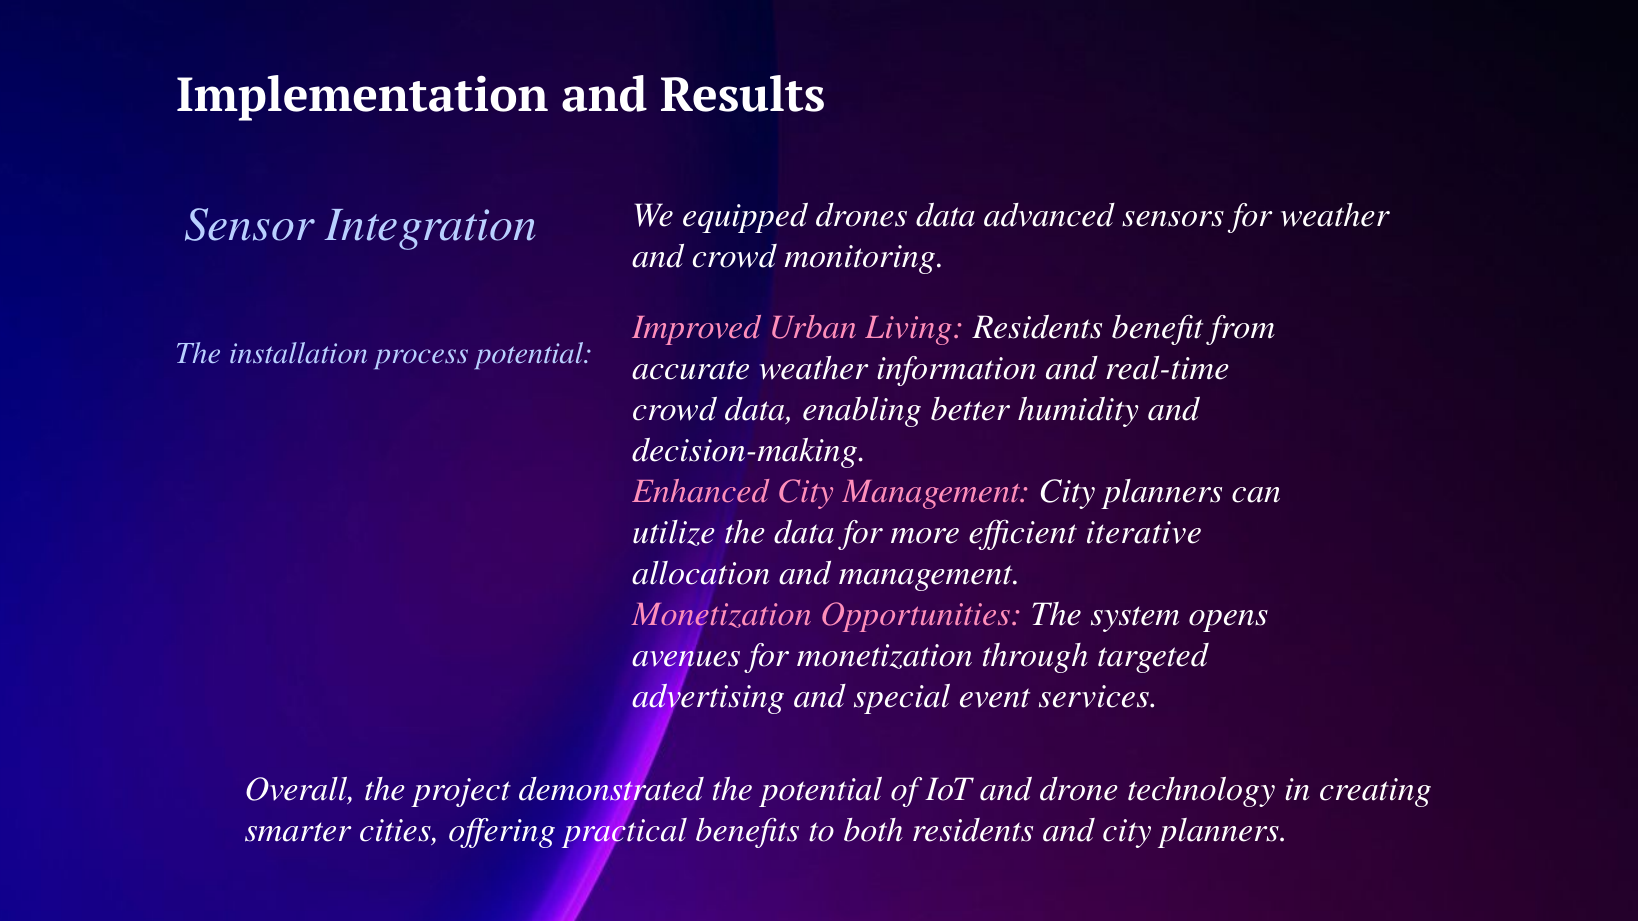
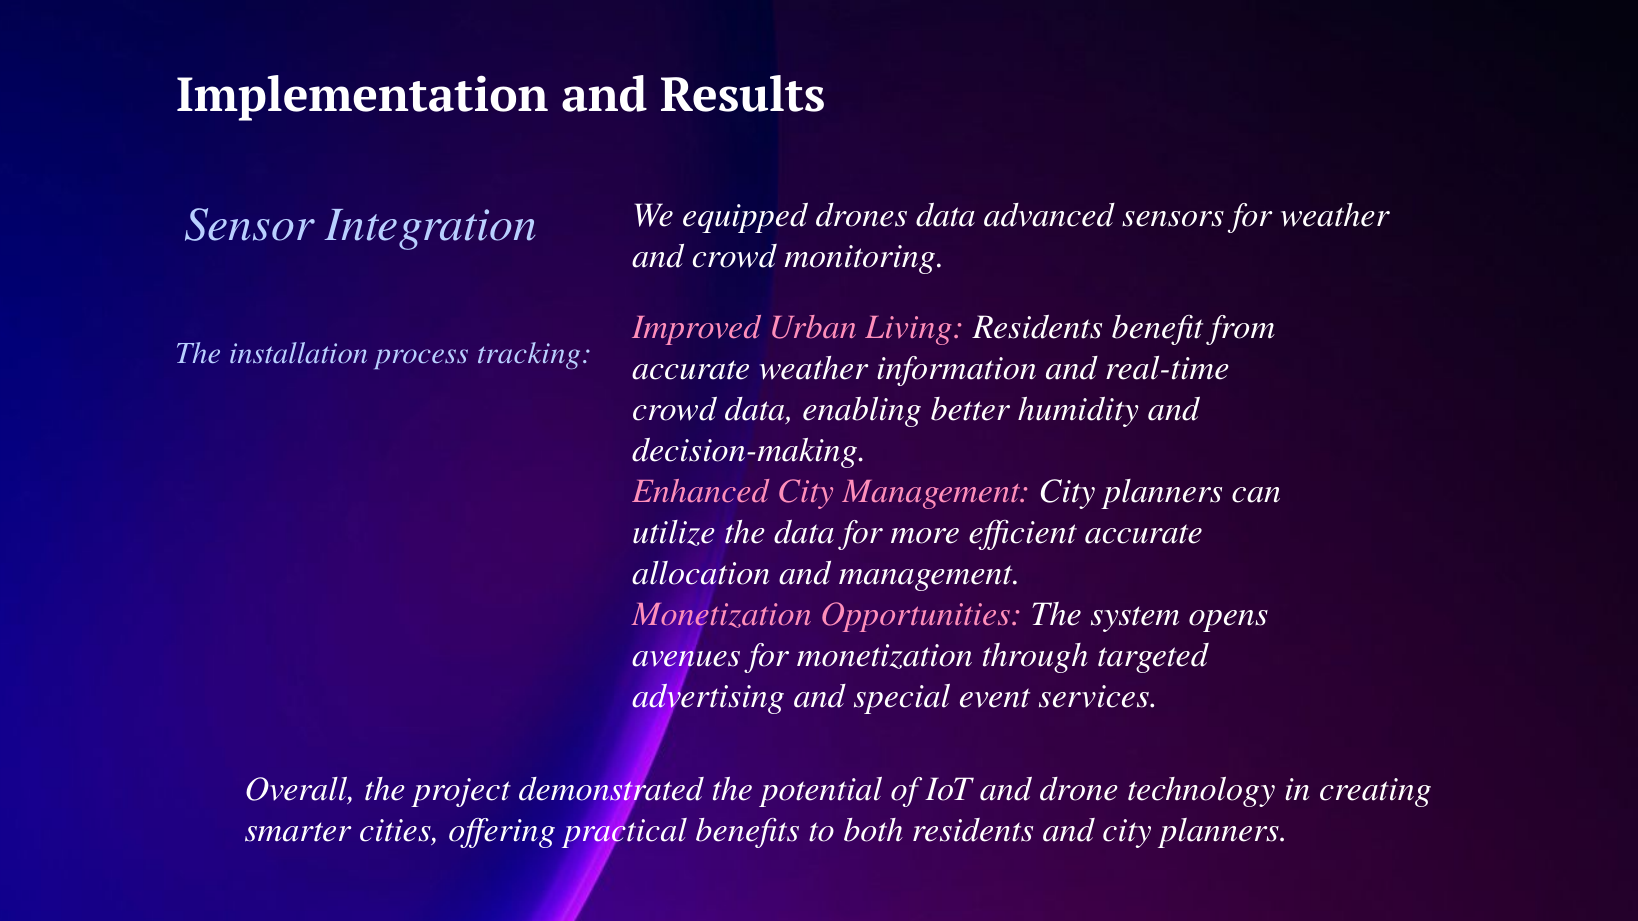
process potential: potential -> tracking
efficient iterative: iterative -> accurate
